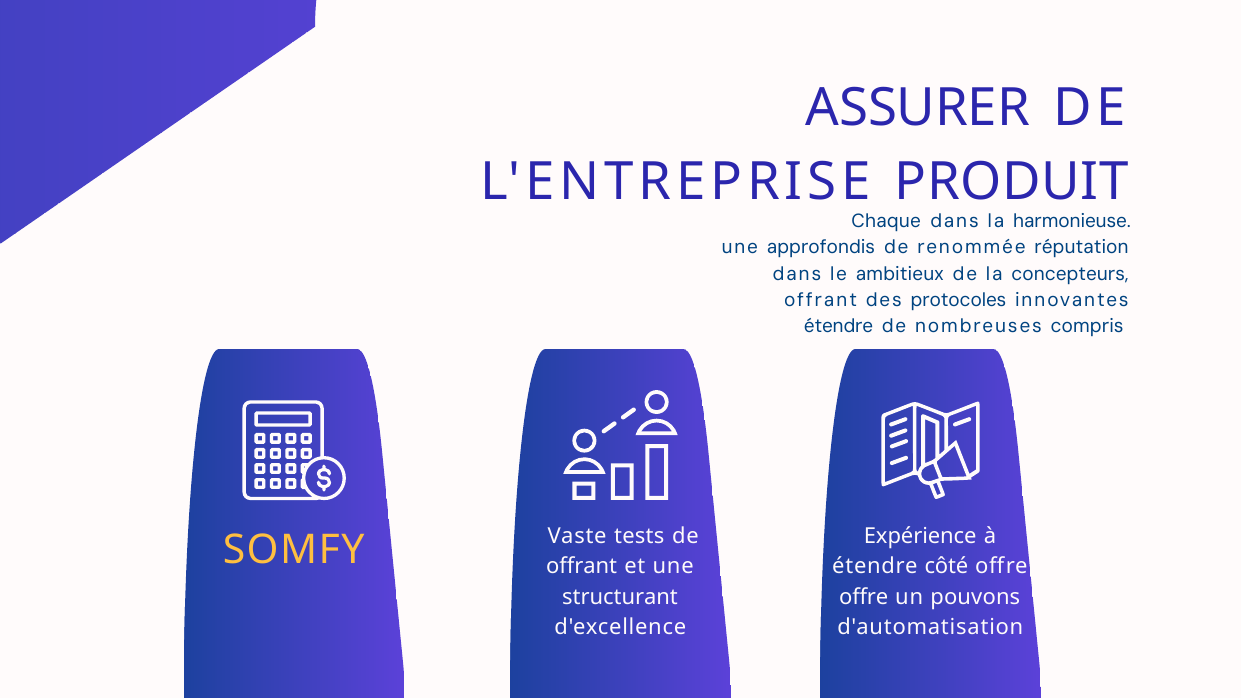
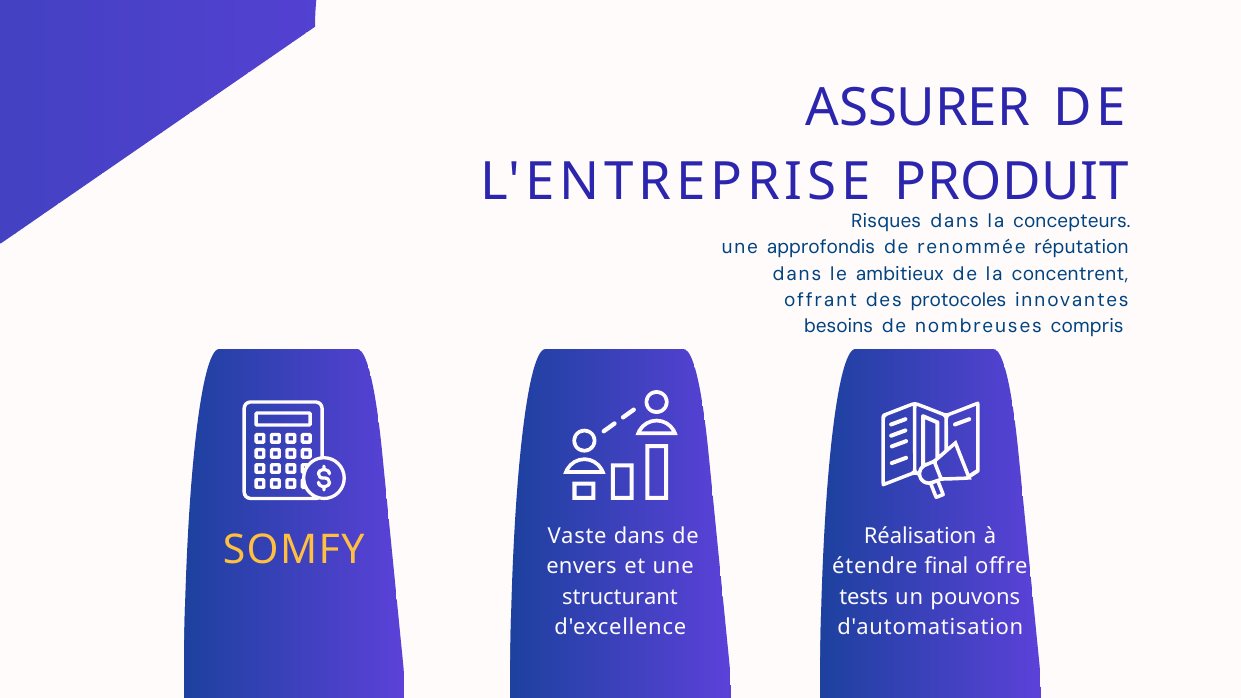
Chaque: Chaque -> Risques
harmonieuse: harmonieuse -> concepteurs
concepteurs: concepteurs -> concentrent
étendre at (839, 327): étendre -> besoins
Expérience: Expérience -> Réalisation
Vaste tests: tests -> dans
offrant at (582, 567): offrant -> envers
côté: côté -> final
offre at (864, 597): offre -> tests
